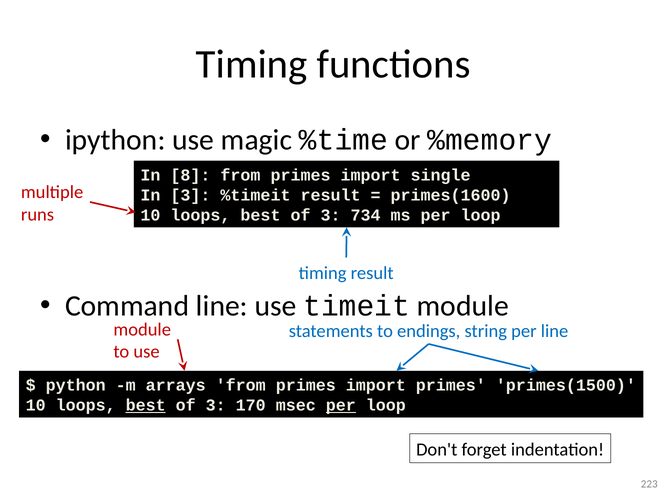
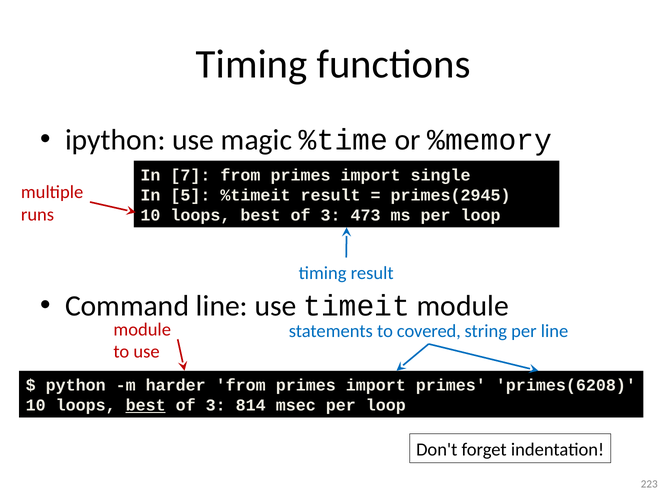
8: 8 -> 7
In 3: 3 -> 5
primes(1600: primes(1600 -> primes(2945
734: 734 -> 473
endings: endings -> covered
arrays: arrays -> harder
primes(1500: primes(1500 -> primes(6208
170: 170 -> 814
per at (341, 405) underline: present -> none
